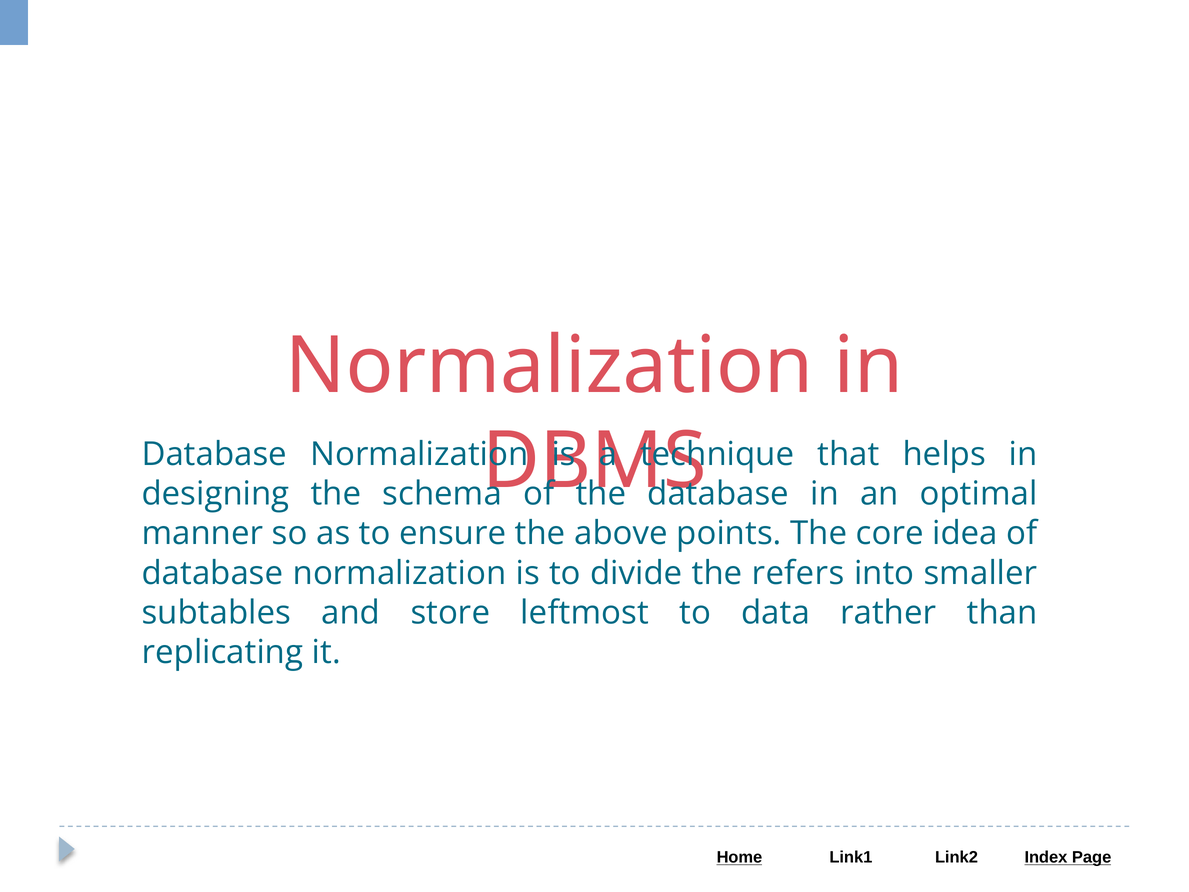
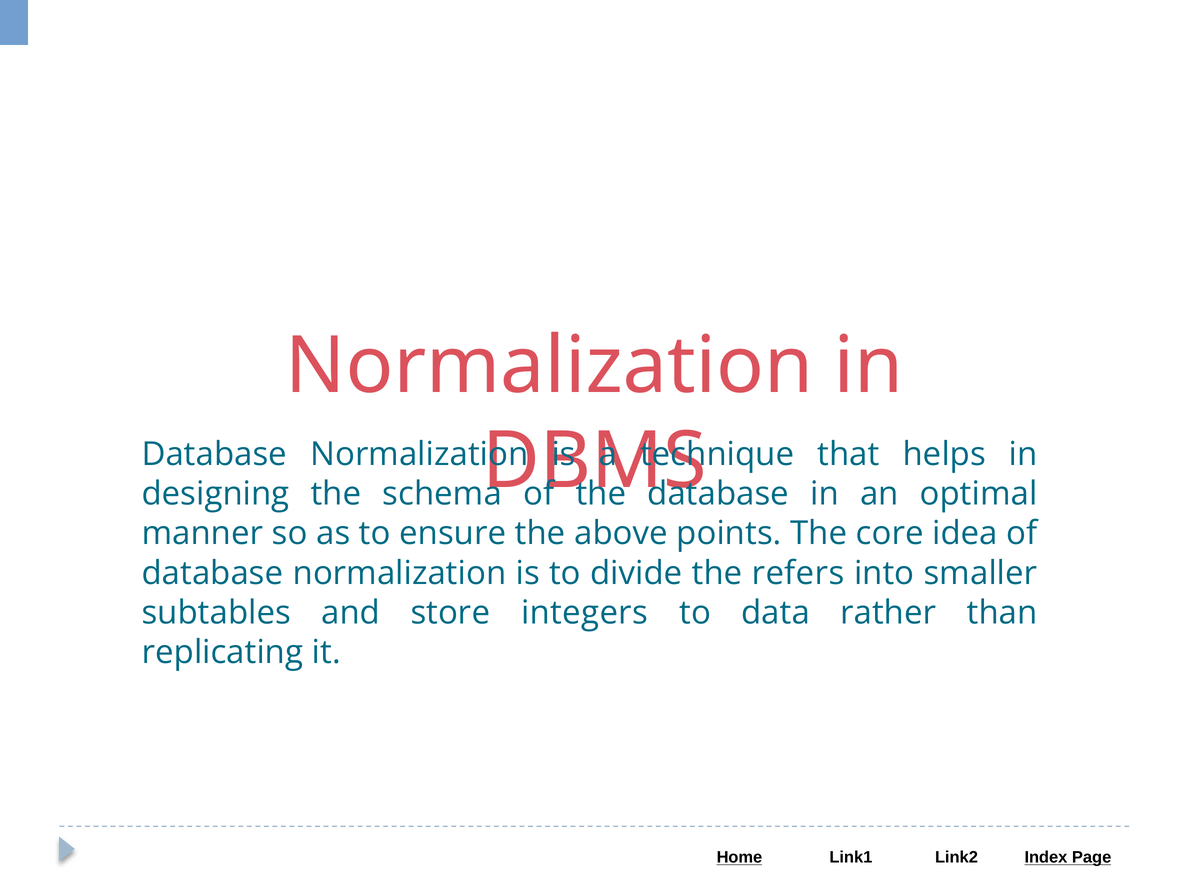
leftmost: leftmost -> integers
